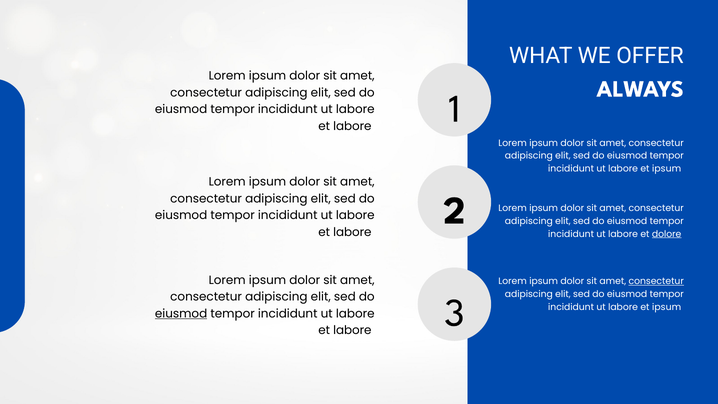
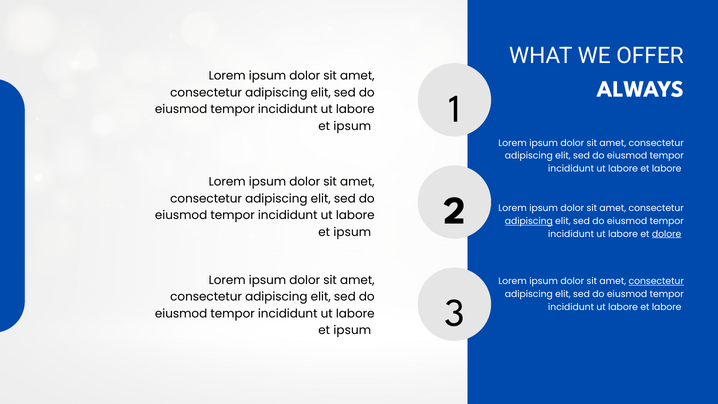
labore at (352, 126): labore -> ipsum
ipsum at (667, 169): ipsum -> labore
adipiscing at (529, 221) underline: none -> present
labore at (352, 232): labore -> ipsum
ipsum at (667, 307): ipsum -> labore
eiusmod at (181, 314) underline: present -> none
labore at (352, 330): labore -> ipsum
